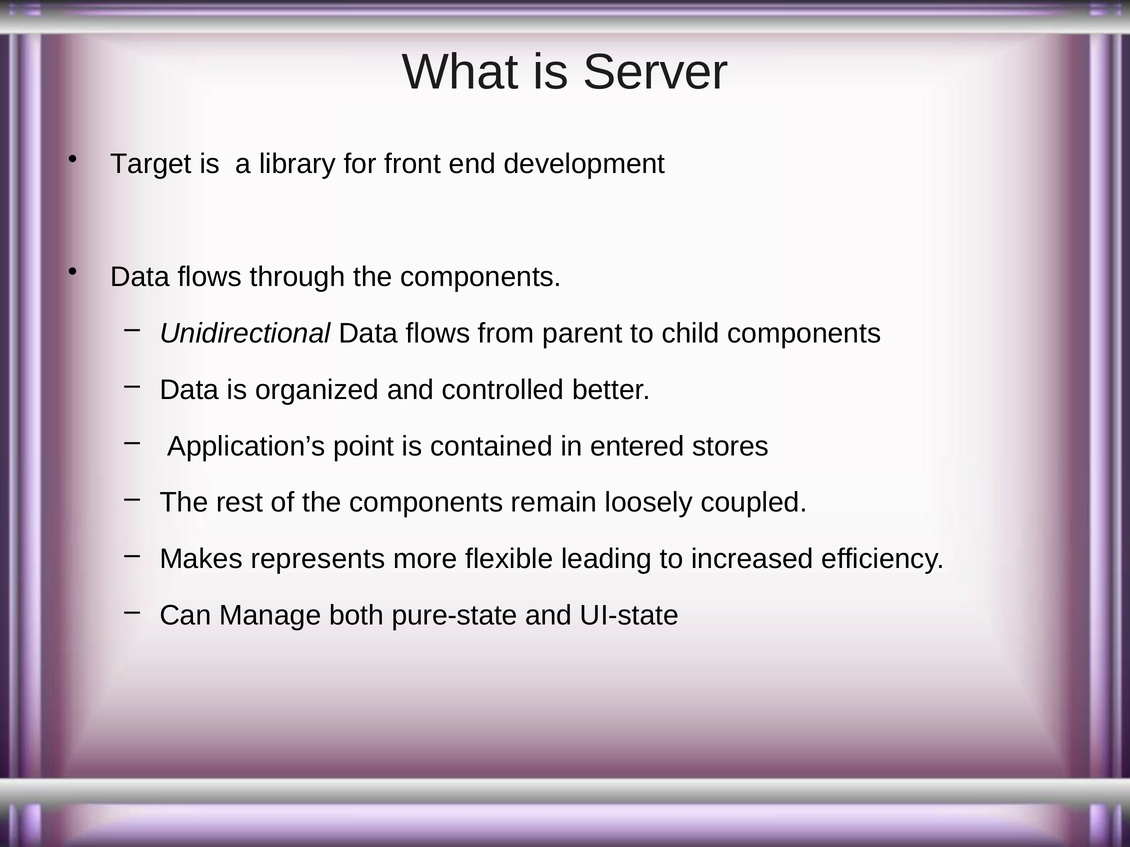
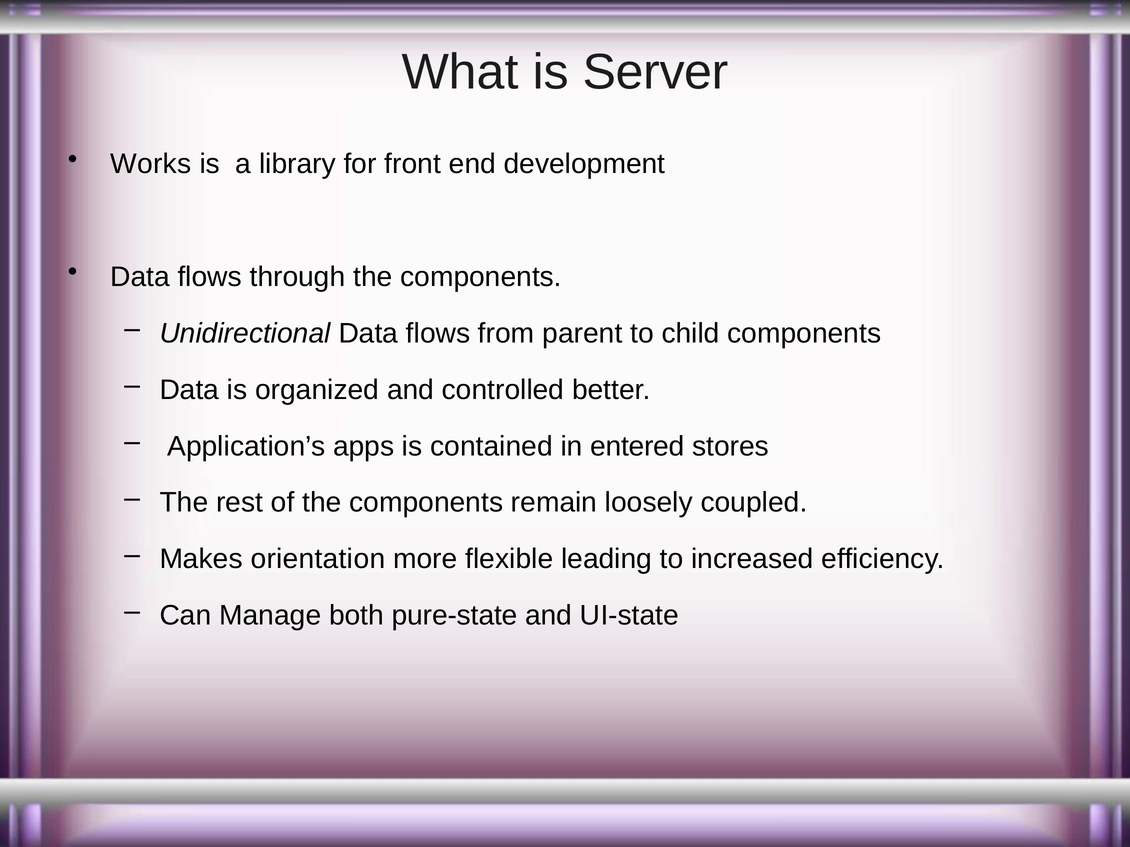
Target: Target -> Works
point: point -> apps
represents: represents -> orientation
